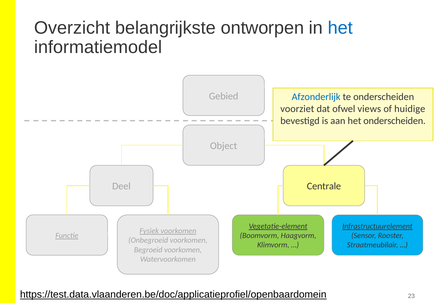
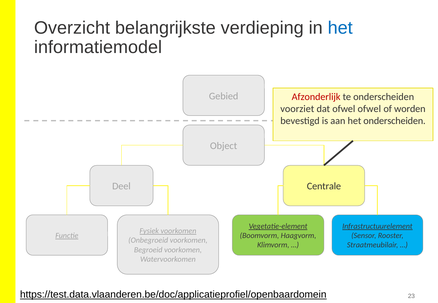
ontworpen: ontworpen -> verdieping
Afzonderlijk colour: blue -> red
ofwel views: views -> ofwel
huidige: huidige -> worden
